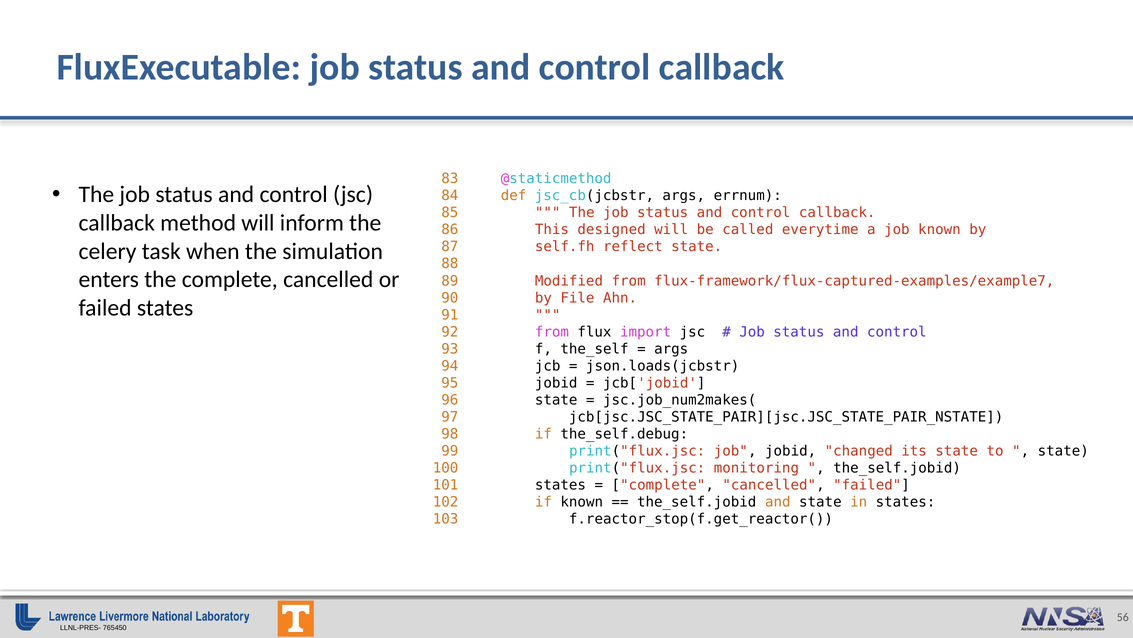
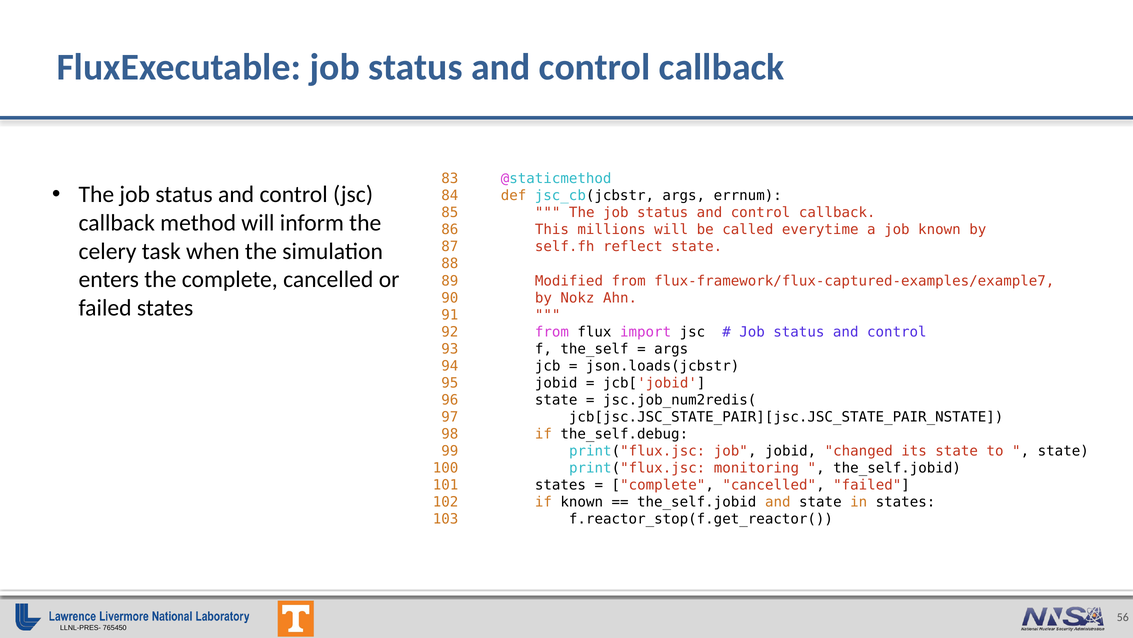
designed: designed -> millions
File: File -> Nokz
jsc.job_num2makes(: jsc.job_num2makes( -> jsc.job_num2redis(
